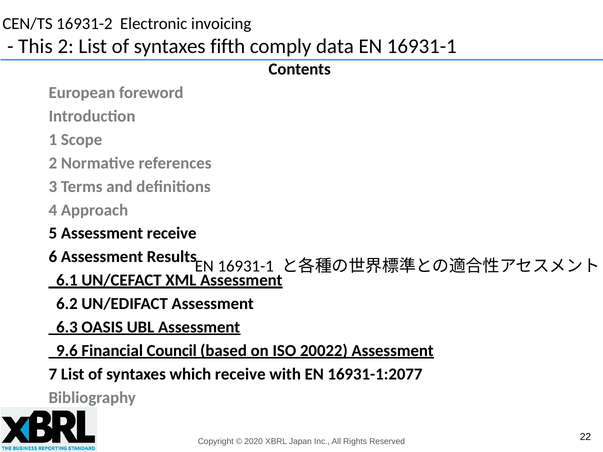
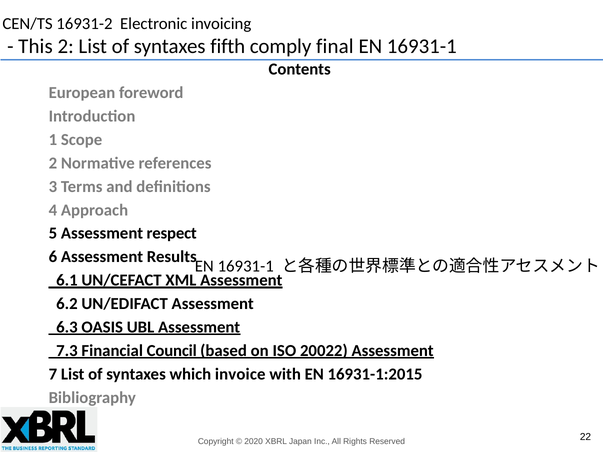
data: data -> final
Assessment receive: receive -> respect
9.6: 9.6 -> 7.3
which receive: receive -> invoice
16931-1:2077: 16931-1:2077 -> 16931-1:2015
